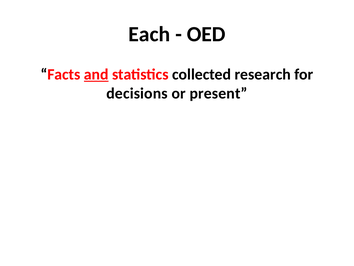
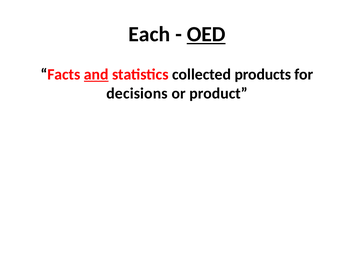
OED underline: none -> present
research: research -> products
present: present -> product
